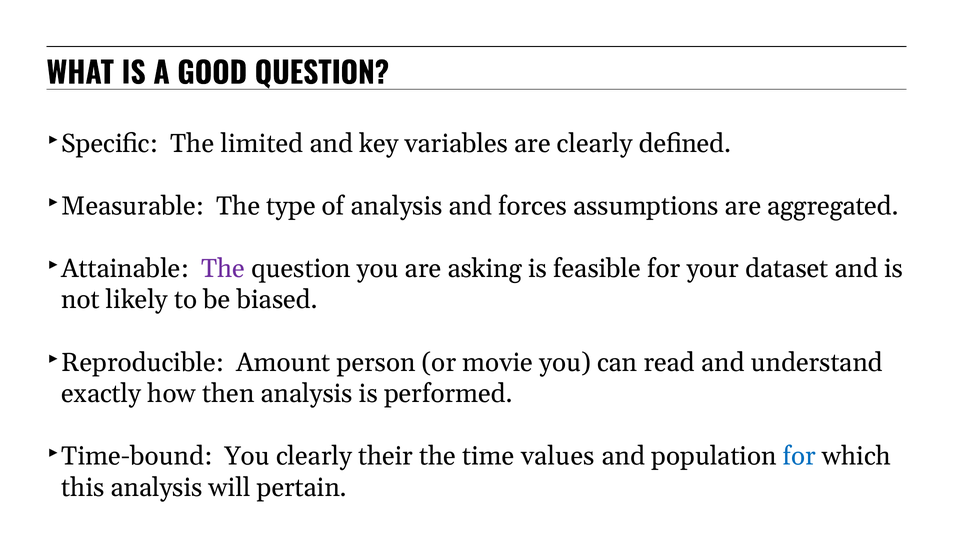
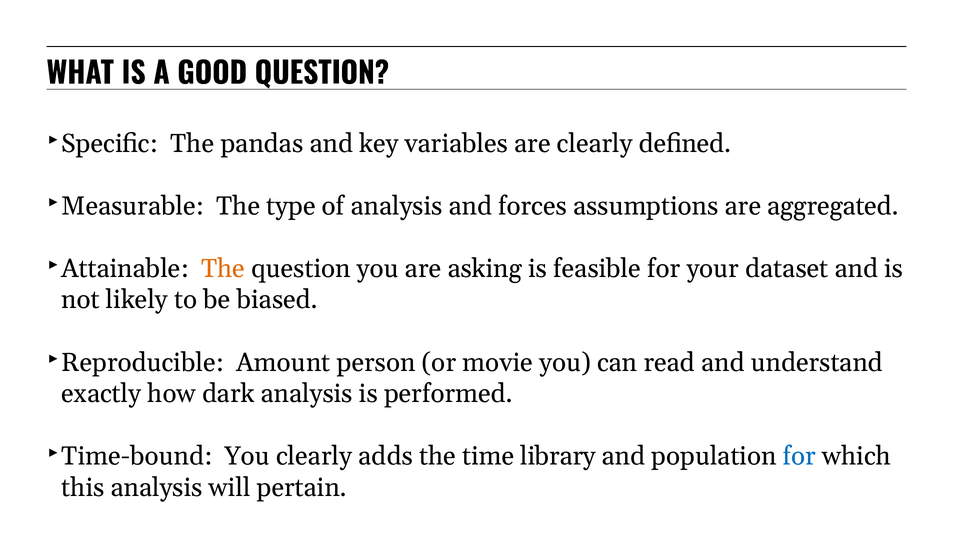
limited: limited -> pandas
The at (223, 269) colour: purple -> orange
then: then -> dark
their: their -> adds
values: values -> library
